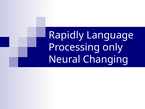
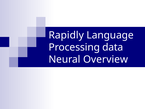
only: only -> data
Changing: Changing -> Overview
